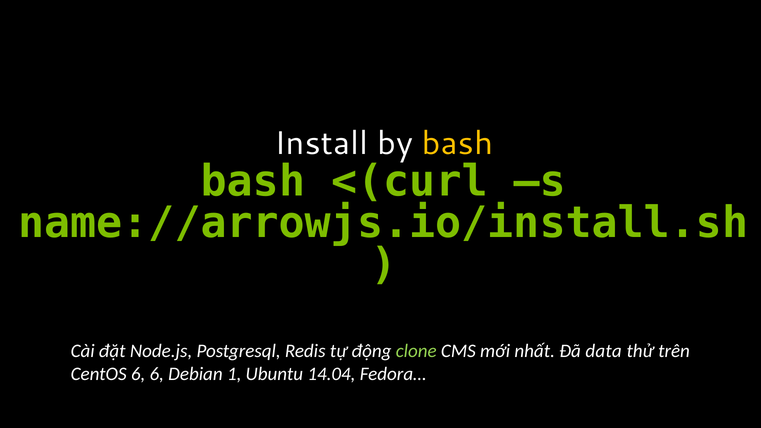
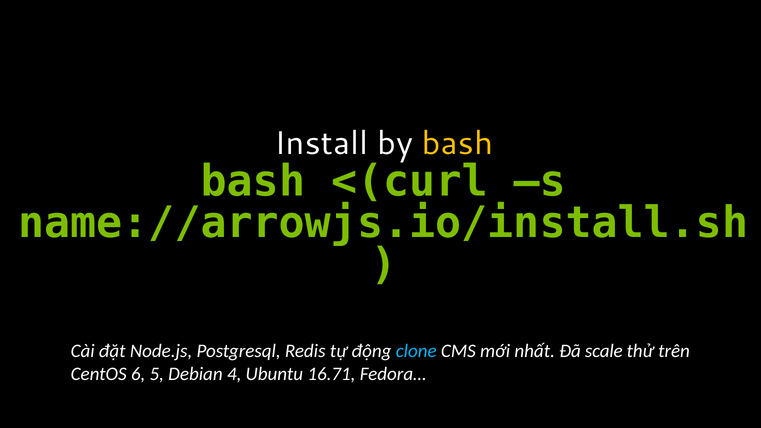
clone colour: light green -> light blue
data: data -> scale
6 6: 6 -> 5
1: 1 -> 4
14.04: 14.04 -> 16.71
